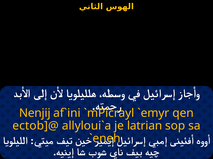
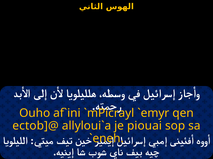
Nenjij: Nenjij -> Ouho
latrian: latrian -> piouai
